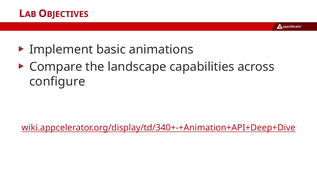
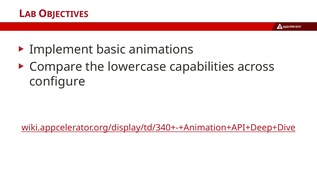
landscape: landscape -> lowercase
